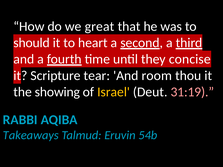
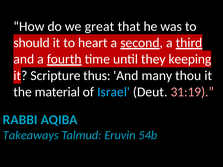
concise: concise -> keeping
tear: tear -> thus
room: room -> many
showing: showing -> material
Israel colour: yellow -> light blue
